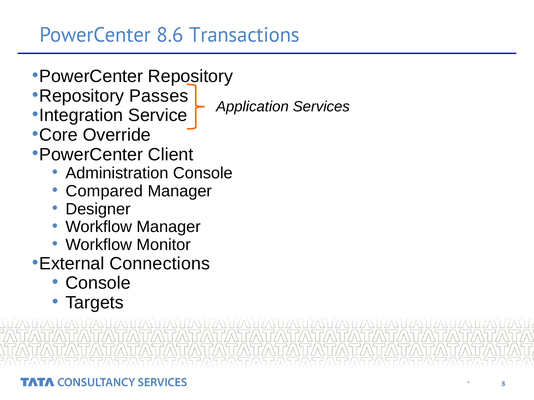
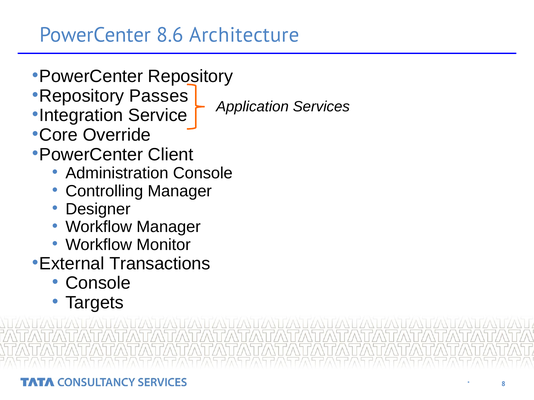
Transactions: Transactions -> Architecture
Compared: Compared -> Controlling
Connections: Connections -> Transactions
